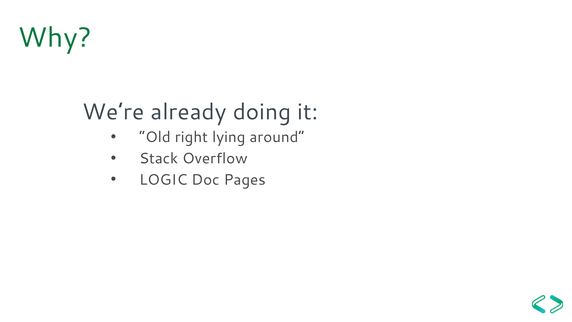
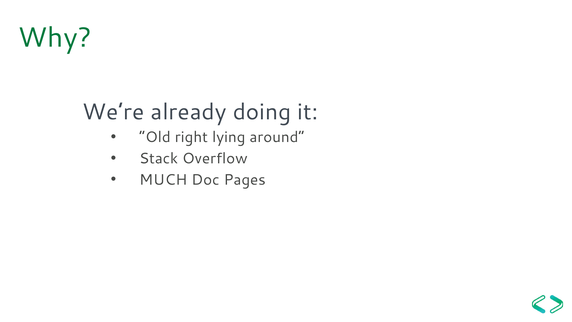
LOGIC: LOGIC -> MUCH
